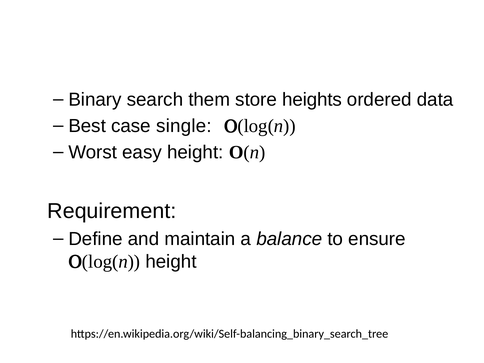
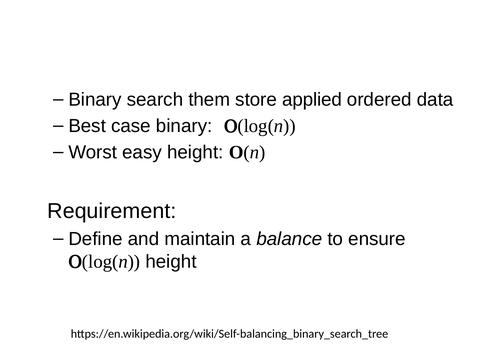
heights: heights -> applied
case single: single -> binary
